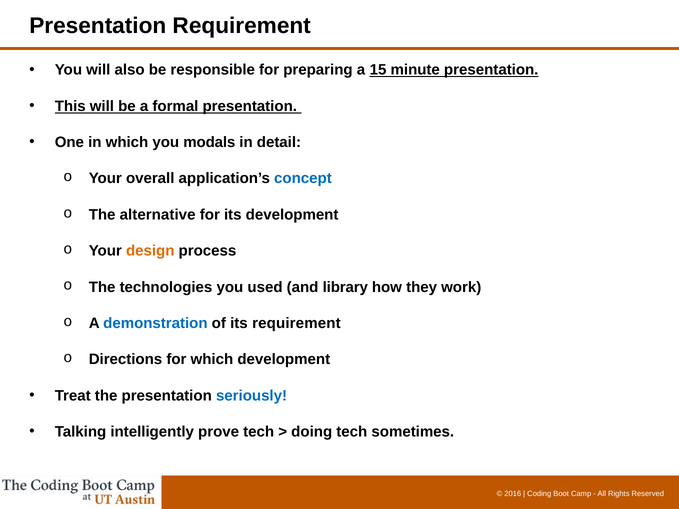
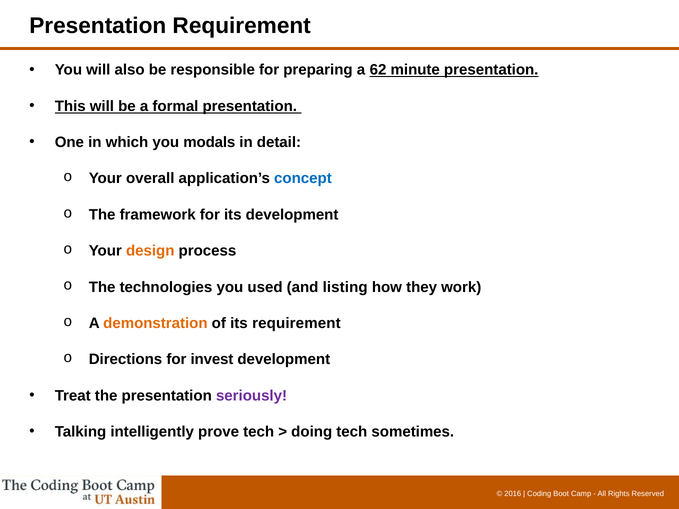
15: 15 -> 62
alternative: alternative -> framework
library: library -> listing
demonstration colour: blue -> orange
for which: which -> invest
seriously colour: blue -> purple
